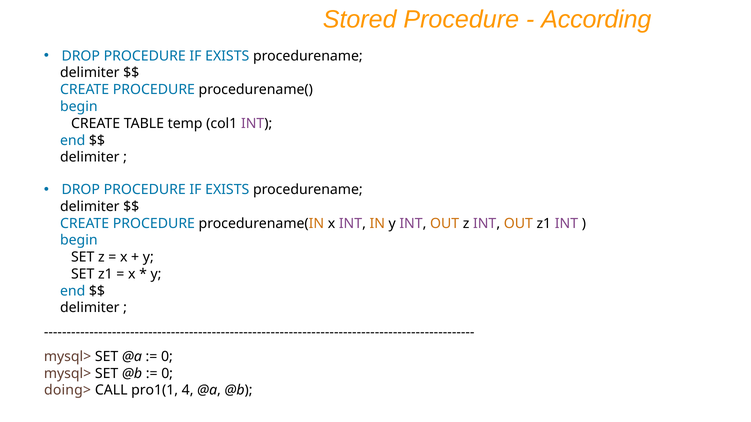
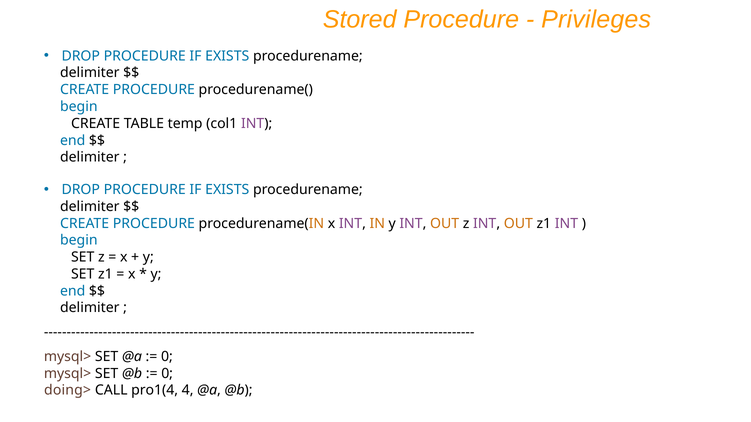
According: According -> Privileges
pro1(1: pro1(1 -> pro1(4
